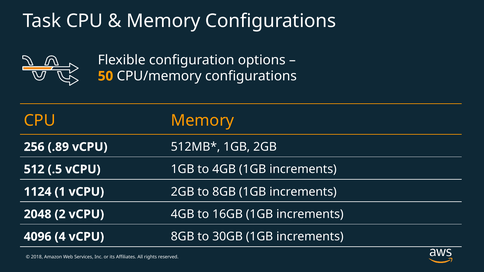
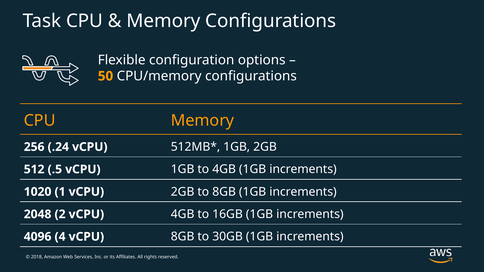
.89: .89 -> .24
1124: 1124 -> 1020
